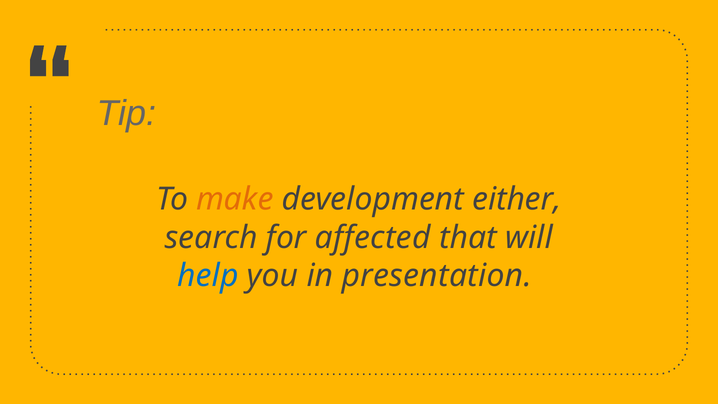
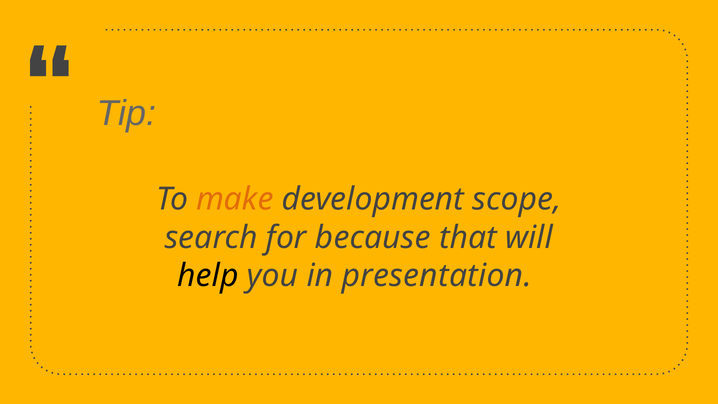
either: either -> scope
affected: affected -> because
help colour: blue -> black
